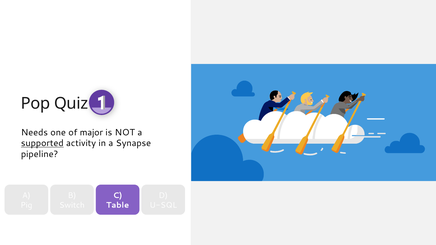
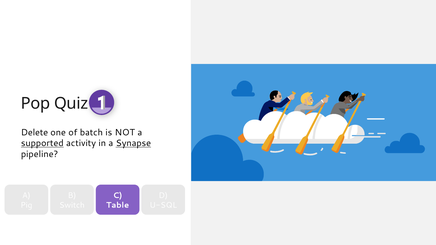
Needs: Needs -> Delete
major: major -> batch
Synapse underline: none -> present
